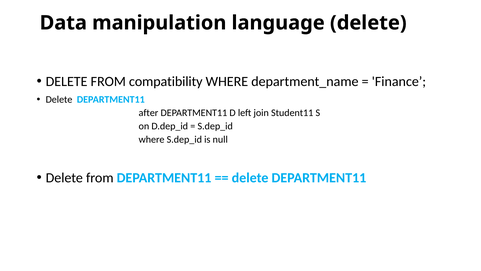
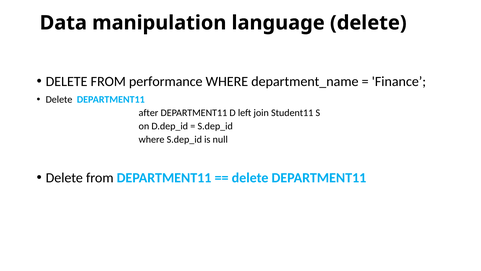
compatibility: compatibility -> performance
